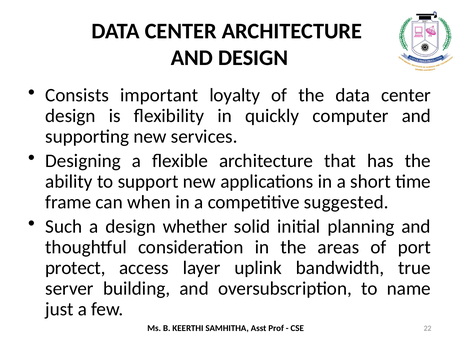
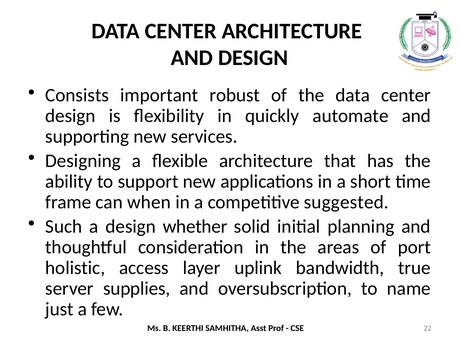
loyalty: loyalty -> robust
computer: computer -> automate
protect: protect -> holistic
building: building -> supplies
